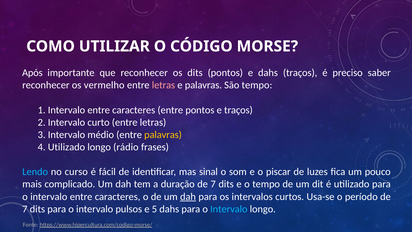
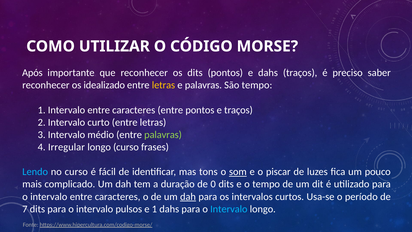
vermelho: vermelho -> idealizado
letras at (163, 85) colour: pink -> yellow
palavras at (163, 135) colour: yellow -> light green
4 Utilizado: Utilizado -> Irregular
longo rádio: rádio -> curso
sinal: sinal -> tons
som underline: none -> present
duração de 7: 7 -> 0
e 5: 5 -> 1
